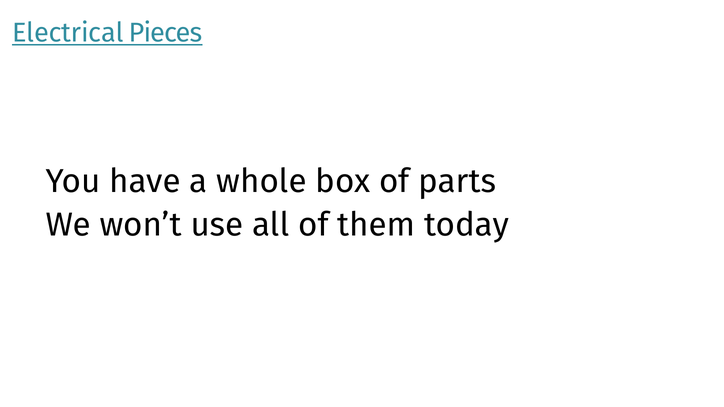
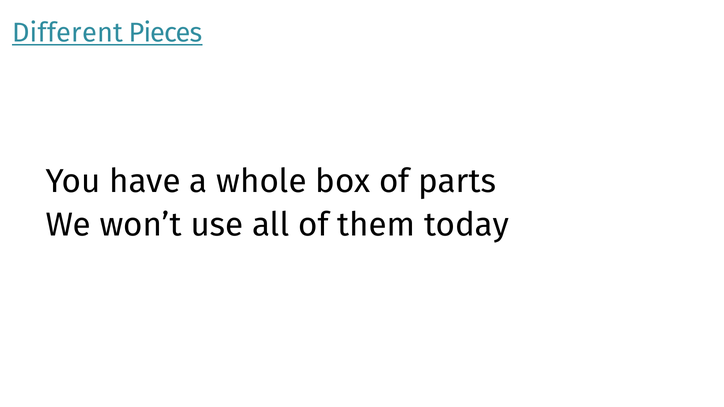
Electrical: Electrical -> Different
